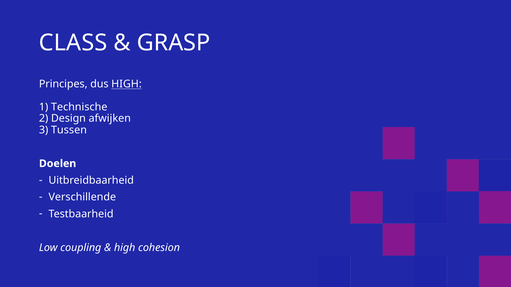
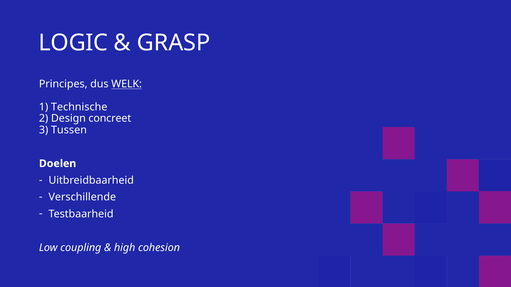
CLASS: CLASS -> LOGIC
dus HIGH: HIGH -> WELK
afwijken: afwijken -> concreet
